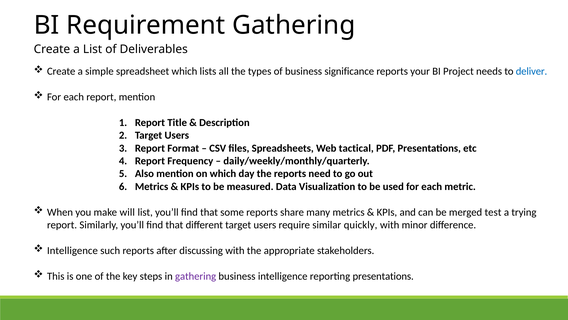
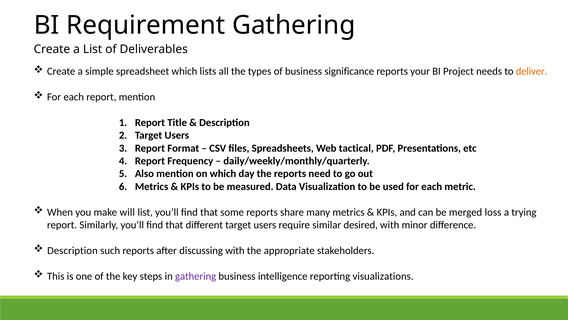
deliver colour: blue -> orange
test: test -> loss
quickly: quickly -> desired
Intelligence at (72, 250): Intelligence -> Description
reporting presentations: presentations -> visualizations
